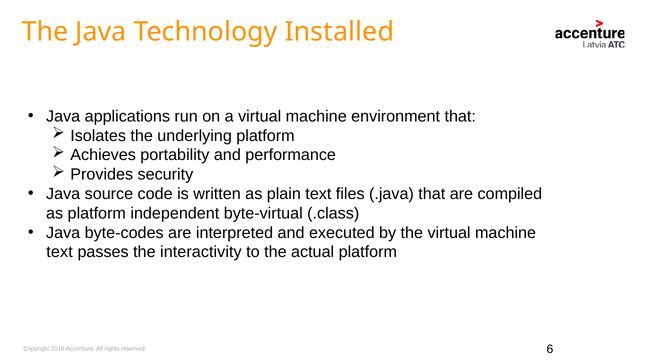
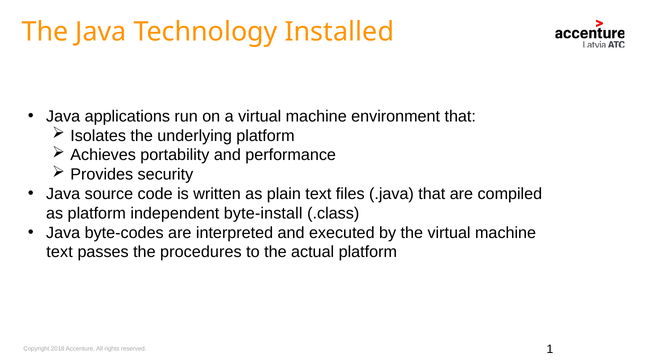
byte-virtual: byte-virtual -> byte-install
interactivity: interactivity -> procedures
6: 6 -> 1
